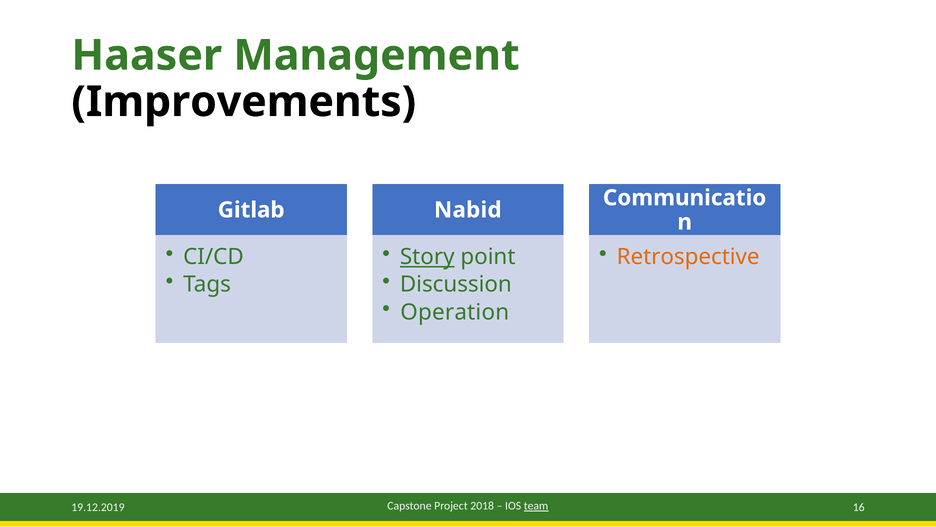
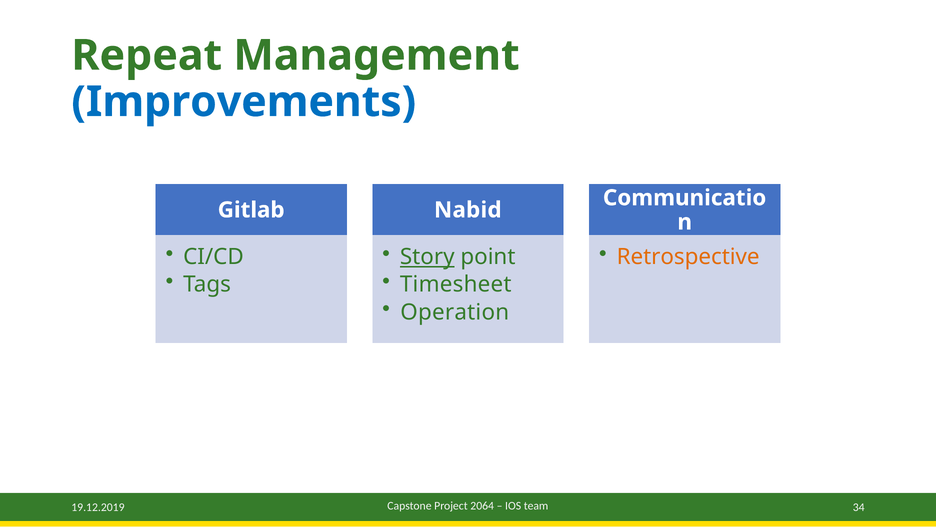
Haaser: Haaser -> Repeat
Improvements colour: black -> blue
Discussion: Discussion -> Timesheet
2018: 2018 -> 2064
team underline: present -> none
16: 16 -> 34
